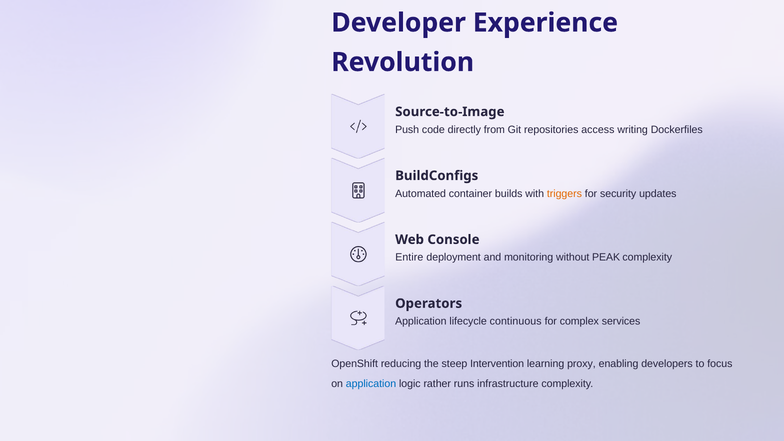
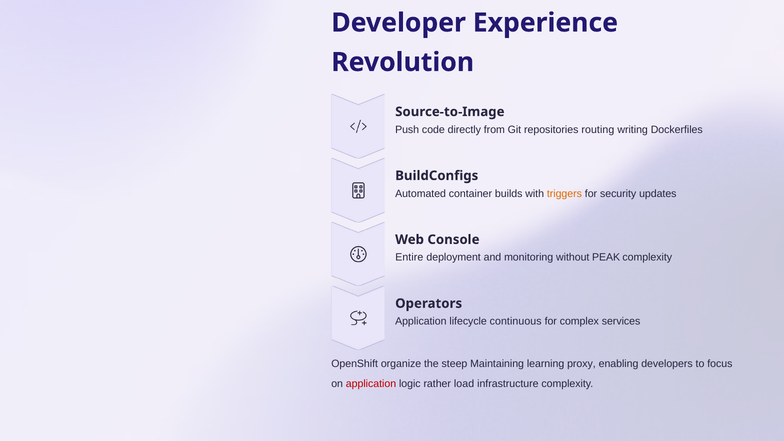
access: access -> routing
reducing: reducing -> organize
Intervention: Intervention -> Maintaining
application at (371, 384) colour: blue -> red
runs: runs -> load
